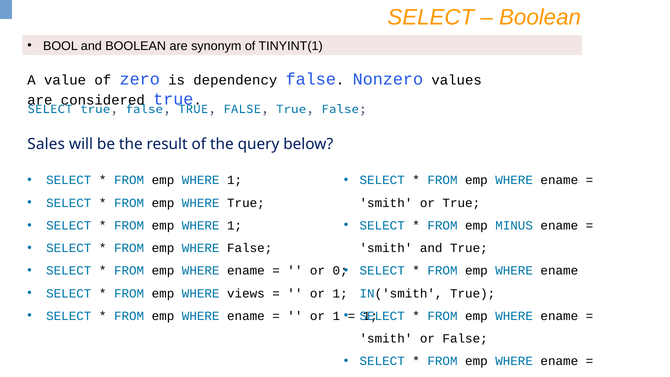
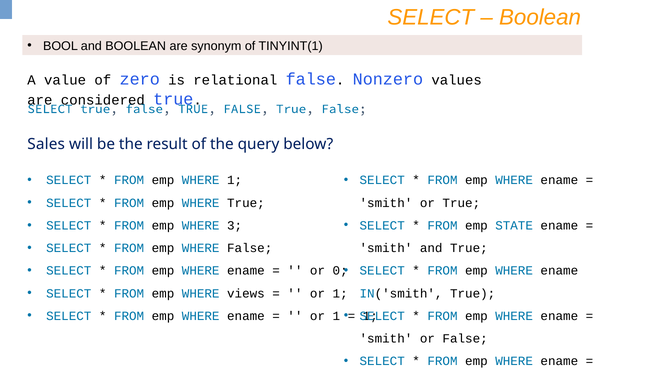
dependency: dependency -> relational
1 at (235, 225): 1 -> 3
MINUS: MINUS -> STATE
